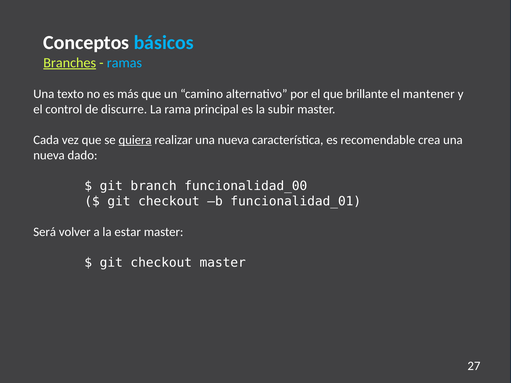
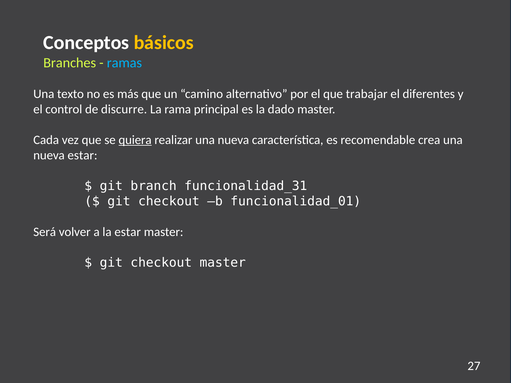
básicos colour: light blue -> yellow
Branches underline: present -> none
brillante: brillante -> trabajar
mantener: mantener -> diferentes
subir: subir -> dado
nueva dado: dado -> estar
funcionalidad_00: funcionalidad_00 -> funcionalidad_31
